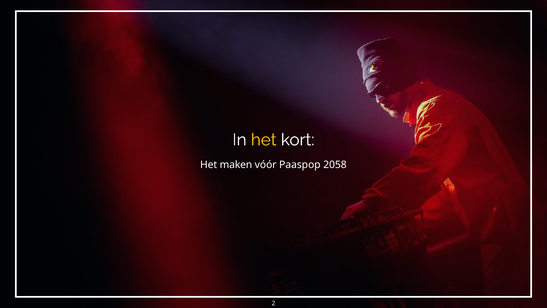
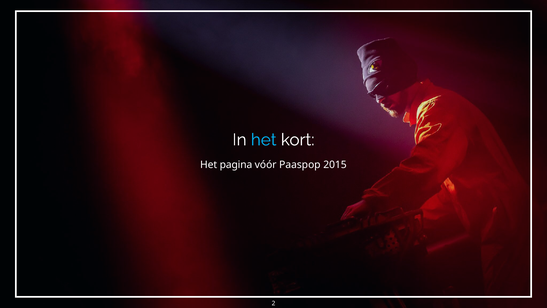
het at (264, 140) colour: yellow -> light blue
maken: maken -> pagina
2058: 2058 -> 2015
